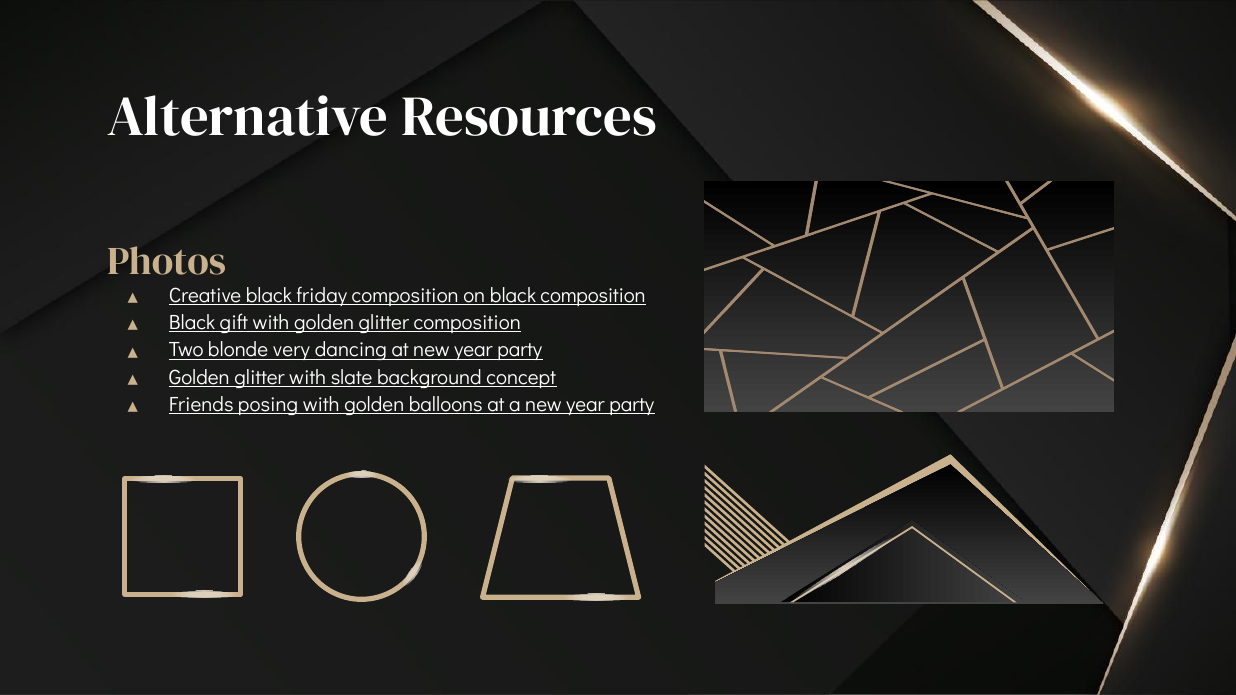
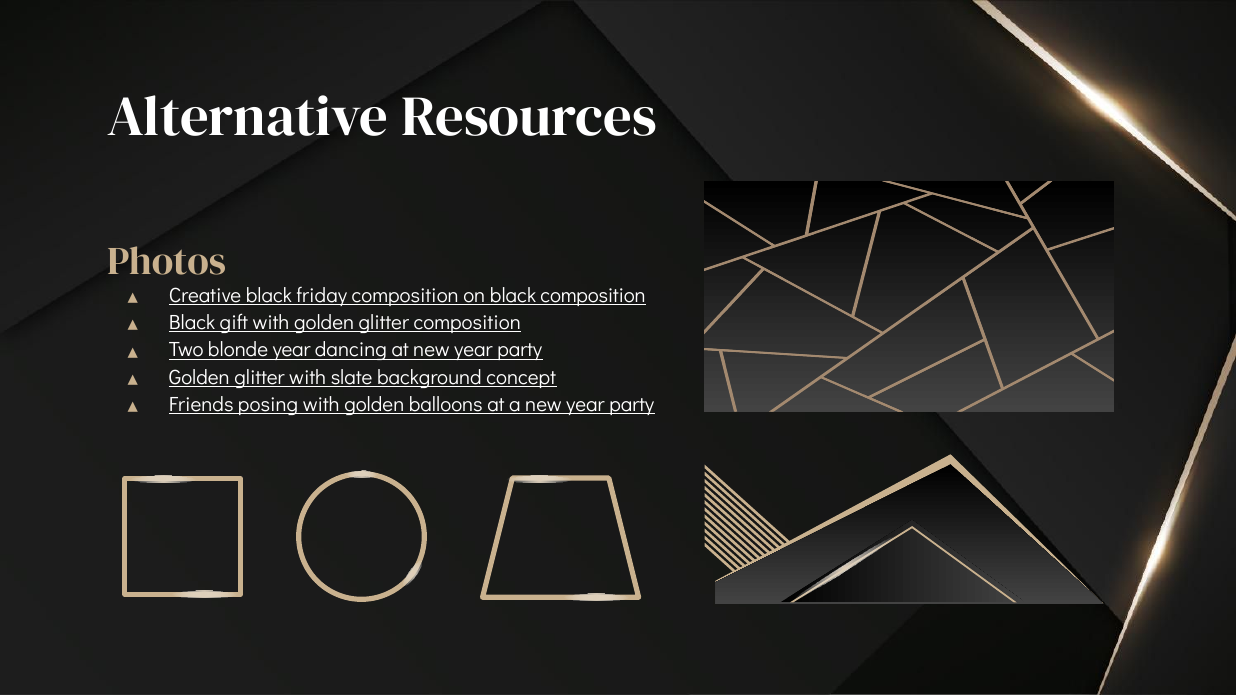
blonde very: very -> year
